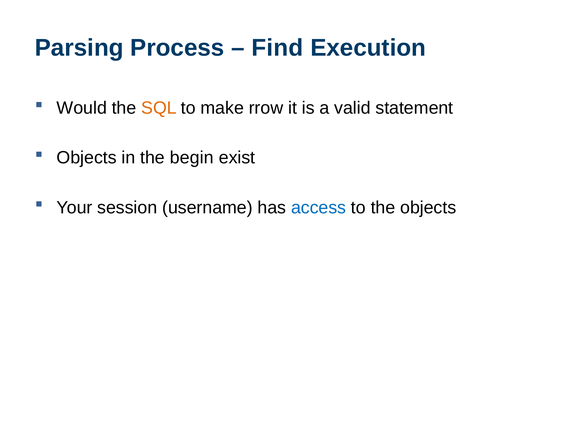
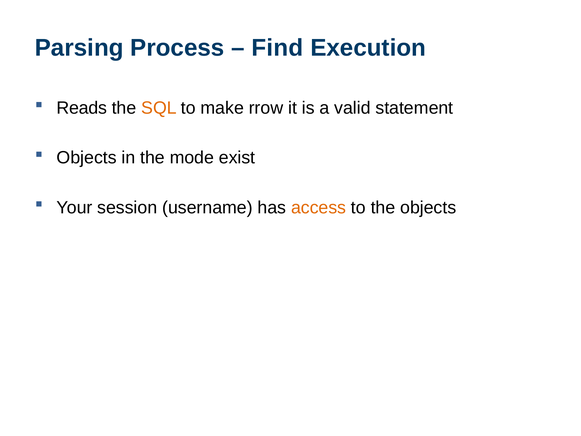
Would: Would -> Reads
begin: begin -> mode
access colour: blue -> orange
